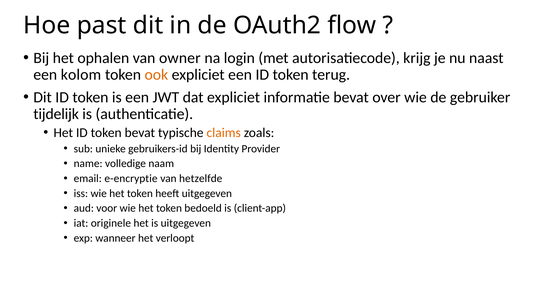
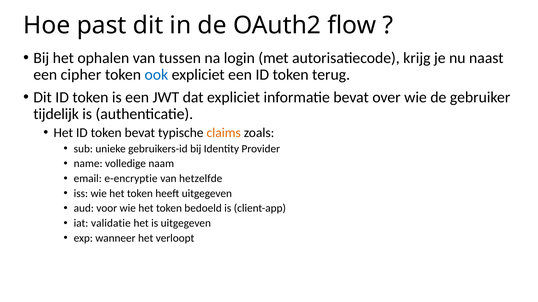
owner: owner -> tussen
kolom: kolom -> cipher
ook colour: orange -> blue
originele: originele -> validatie
